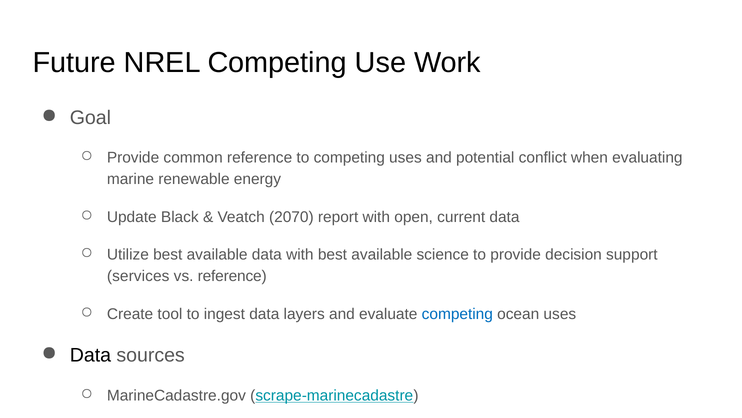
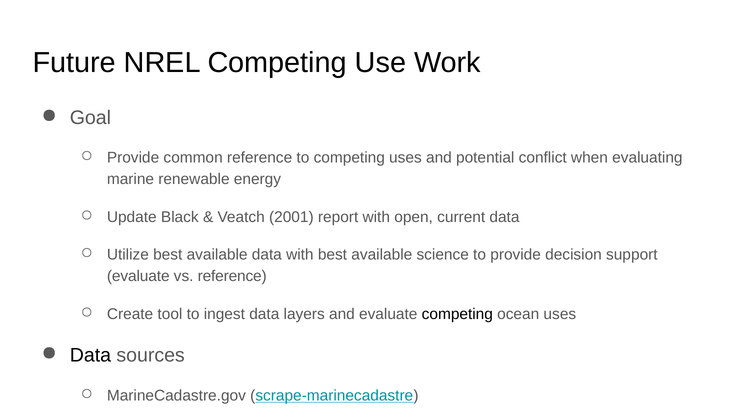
2070: 2070 -> 2001
services at (138, 276): services -> evaluate
competing at (457, 314) colour: blue -> black
